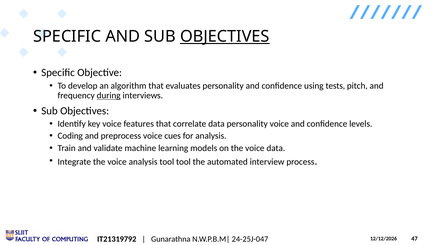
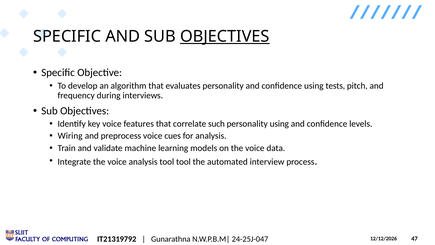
during underline: present -> none
correlate data: data -> such
personality voice: voice -> using
Coding: Coding -> Wiring
